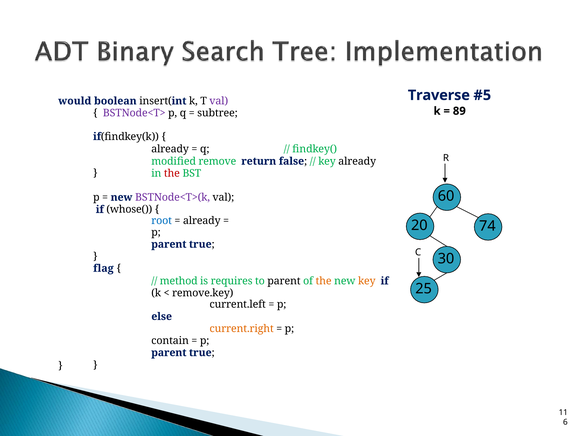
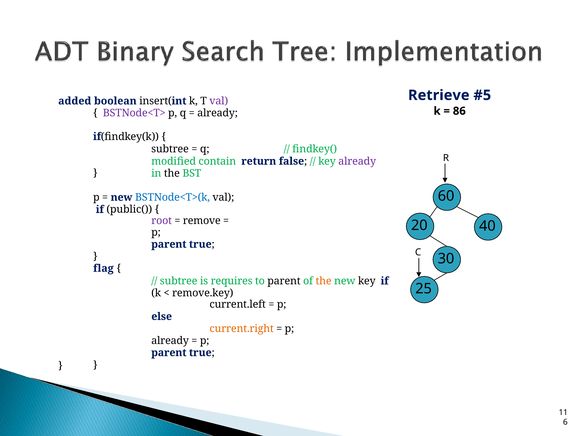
Traverse: Traverse -> Retrieve
would: would -> added
89: 89 -> 86
subtree at (218, 113): subtree -> already
already at (170, 149): already -> subtree
remove: remove -> contain
already at (357, 161) colour: black -> purple
the at (172, 173) colour: red -> black
BSTNode<T>(k colour: purple -> blue
whose(: whose( -> public(
root colour: blue -> purple
already at (202, 221): already -> remove
74: 74 -> 40
method at (179, 281): method -> subtree
key at (367, 281) colour: orange -> black
contain at (170, 341): contain -> already
